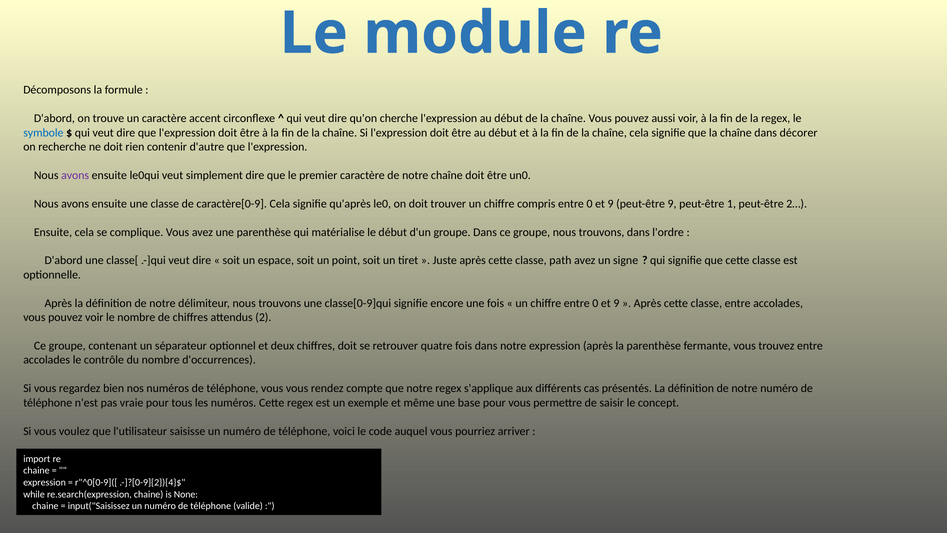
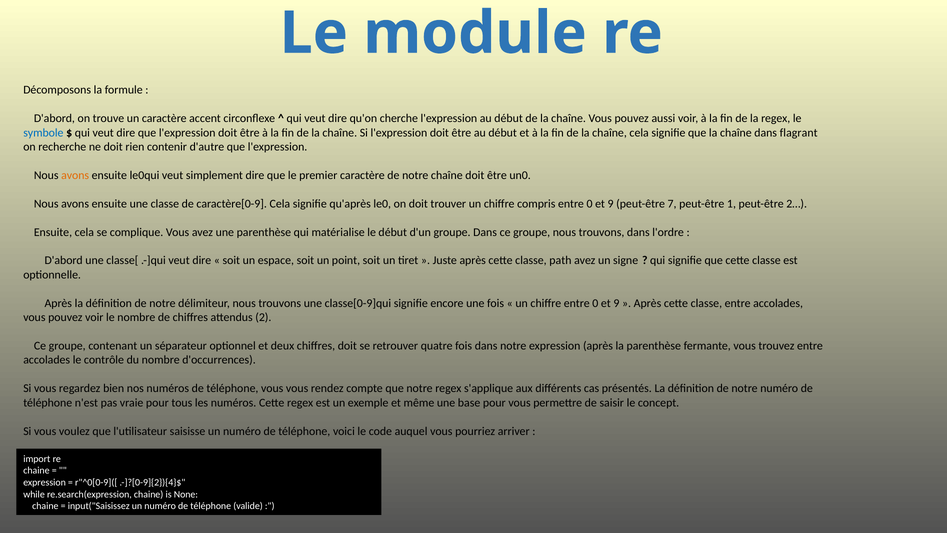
décorer: décorer -> flagrant
avons at (75, 175) colour: purple -> orange
peut-être 9: 9 -> 7
